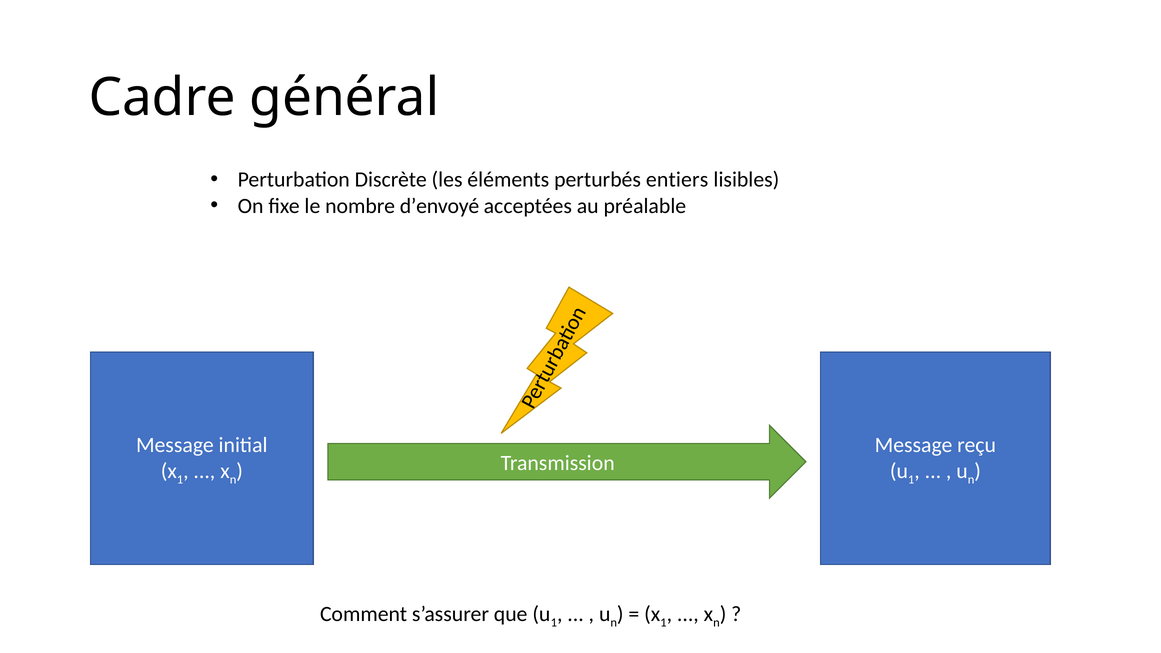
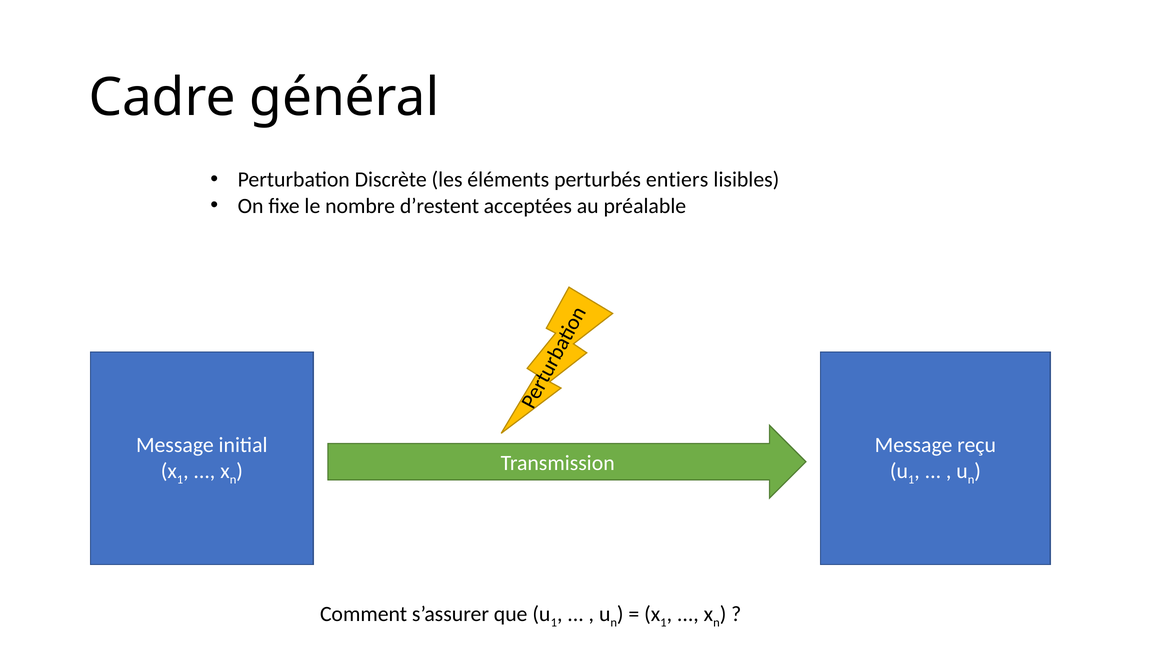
d’envoyé: d’envoyé -> d’restent
